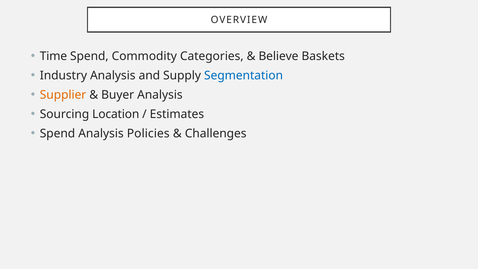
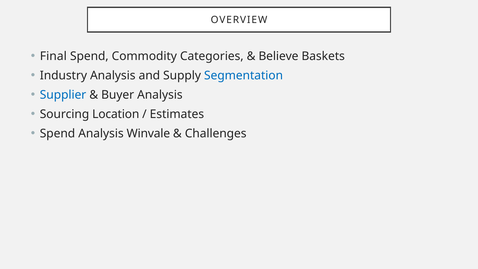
Time: Time -> Final
Supplier colour: orange -> blue
Policies: Policies -> Winvale
